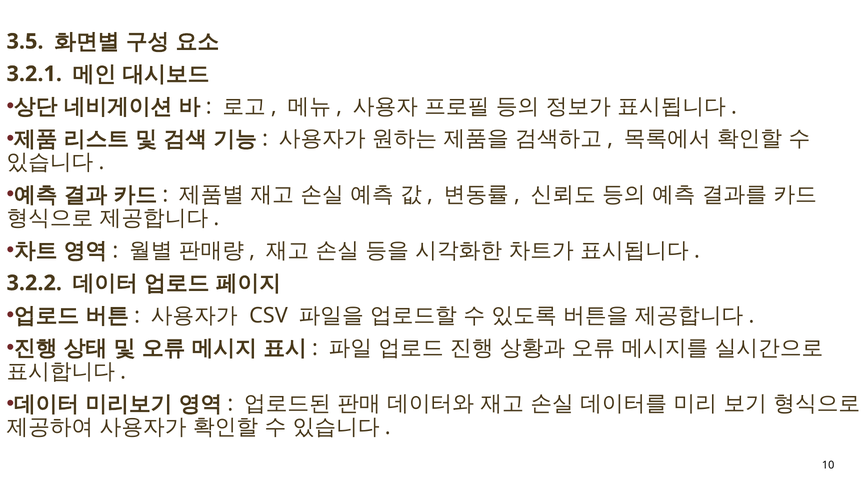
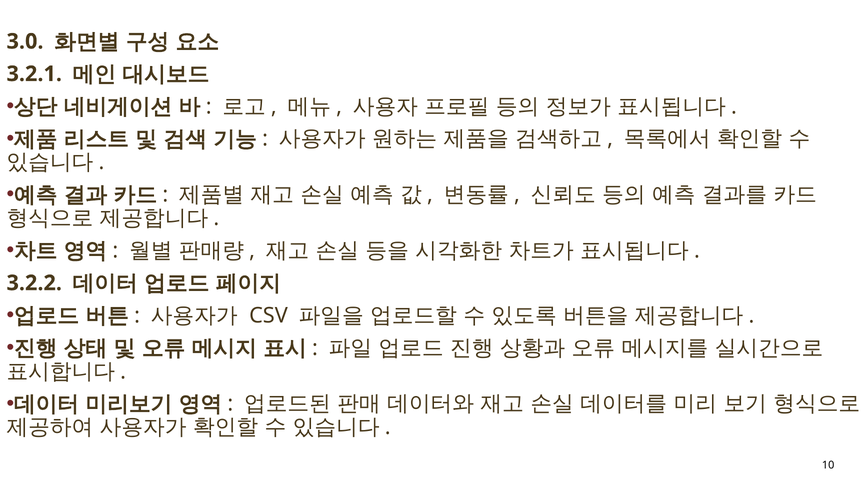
3.5: 3.5 -> 3.0
